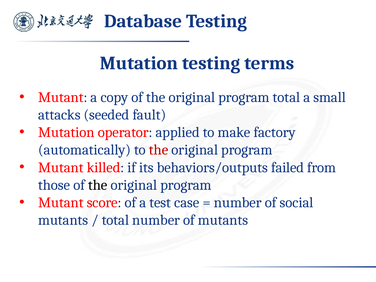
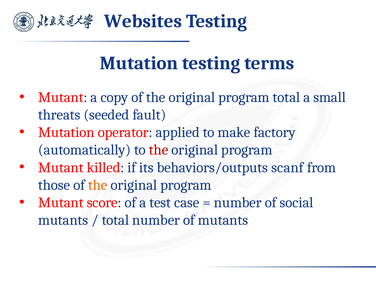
Database: Database -> Websites
attacks: attacks -> threats
failed: failed -> scanf
the at (98, 185) colour: black -> orange
